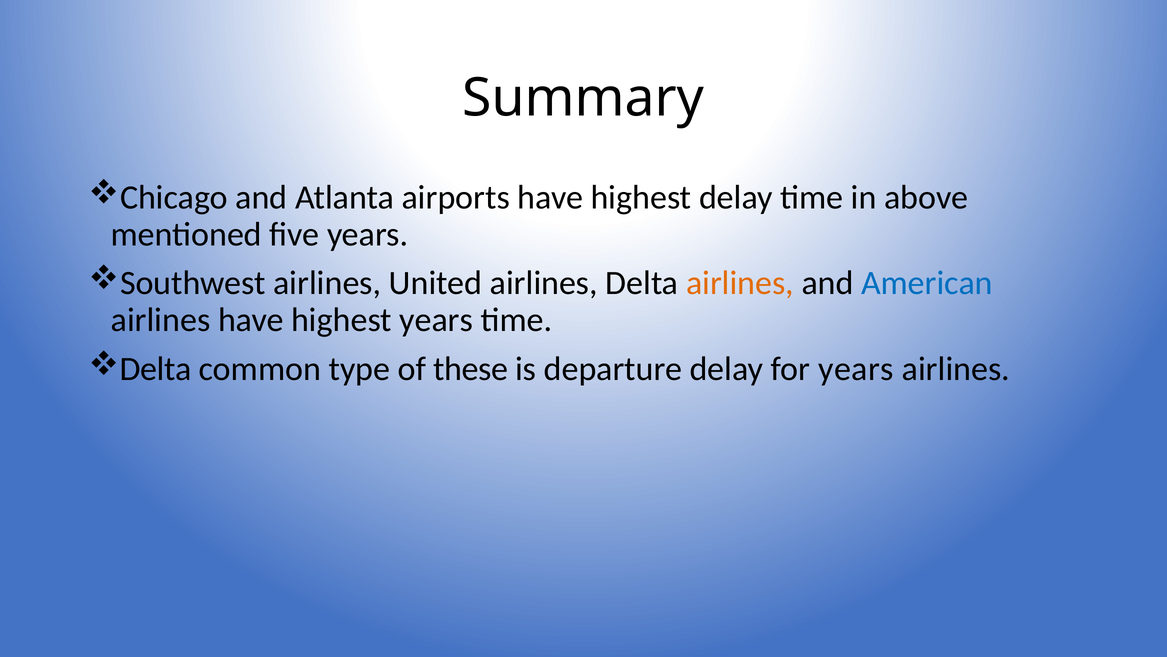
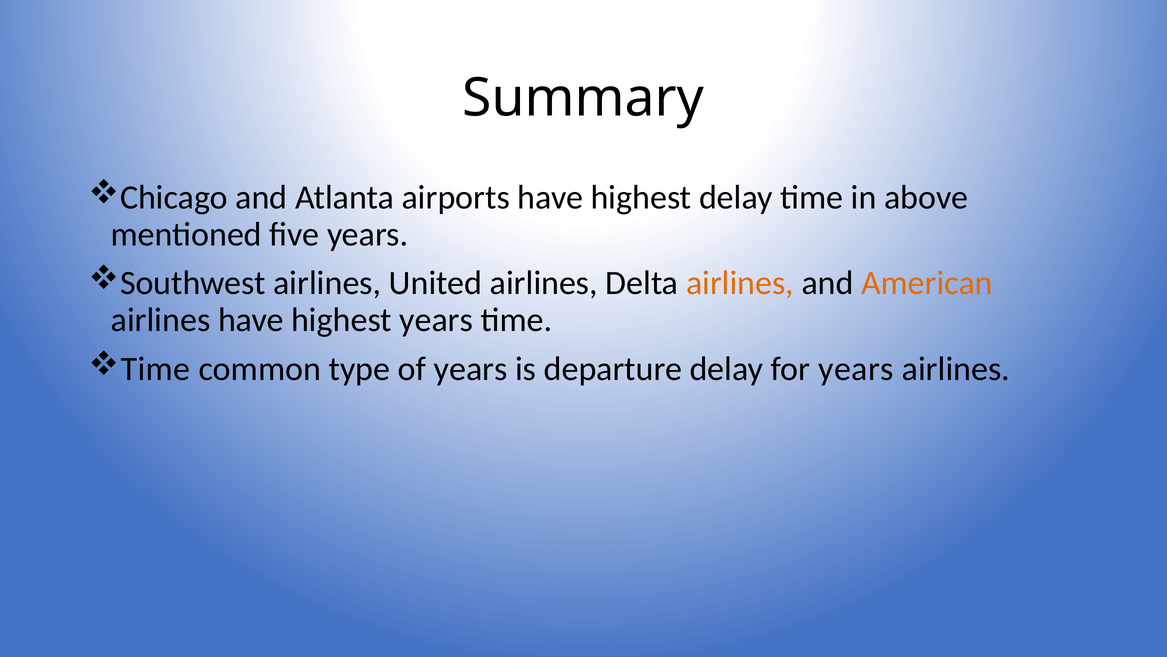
American colour: blue -> orange
Delta at (156, 369): Delta -> Time
of these: these -> years
